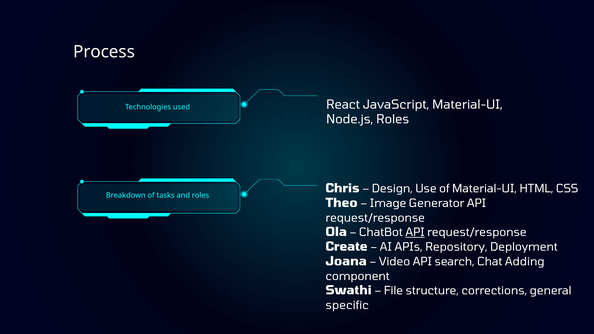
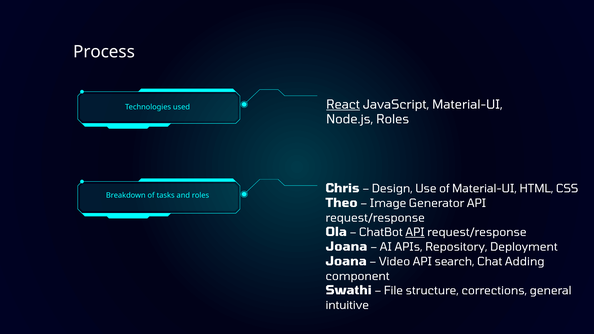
React underline: none -> present
Create at (347, 247): Create -> Joana
specific: specific -> intuitive
